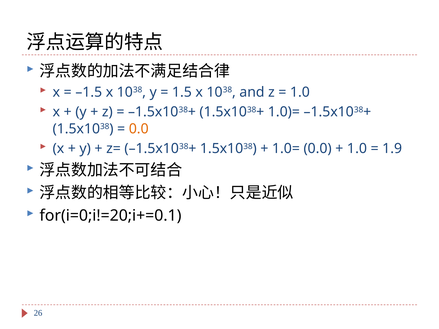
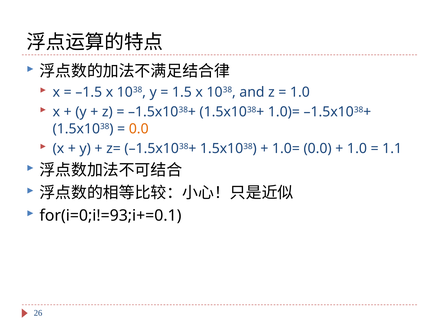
1.9: 1.9 -> 1.1
for(i=0;i!=20;i+=0.1: for(i=0;i!=20;i+=0.1 -> for(i=0;i!=93;i+=0.1
